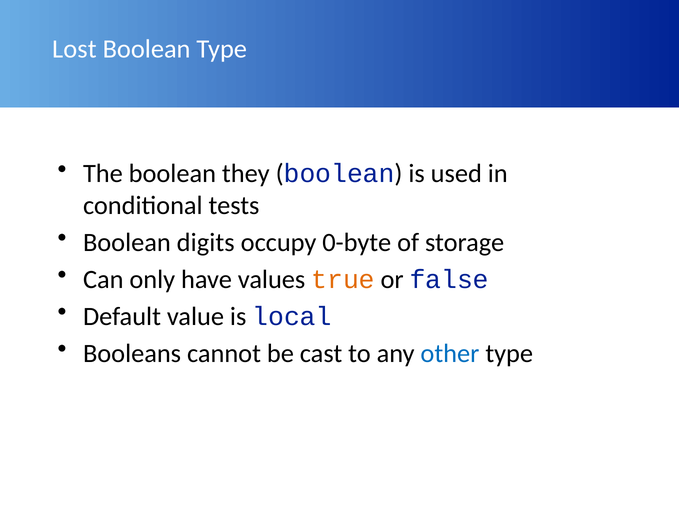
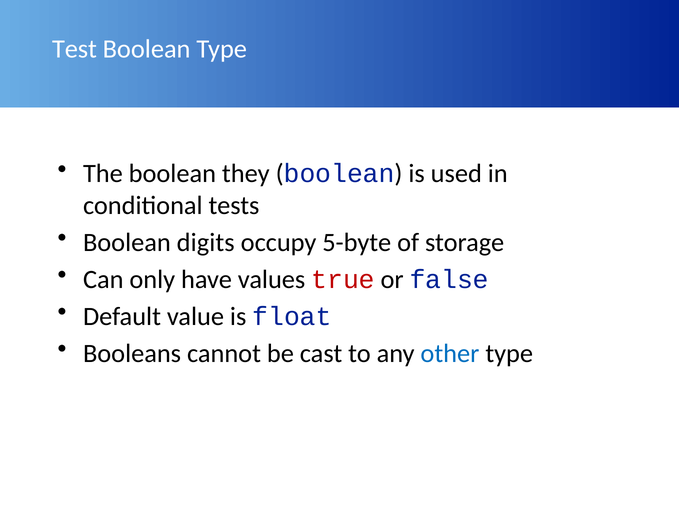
Lost: Lost -> Test
0-byte: 0-byte -> 5-byte
true colour: orange -> red
local: local -> float
